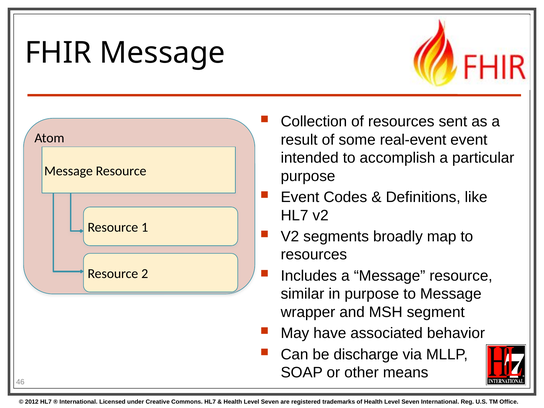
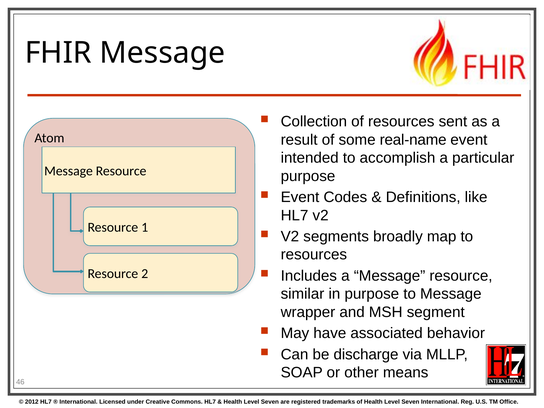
real-event: real-event -> real-name
